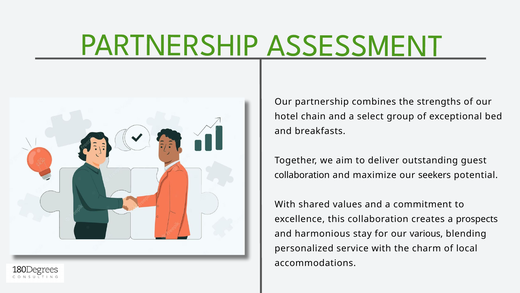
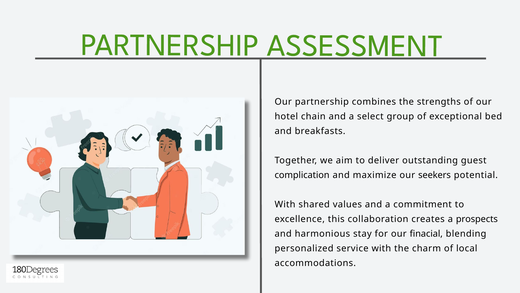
collaboration at (302, 175): collaboration -> complication
various: various -> finacial
